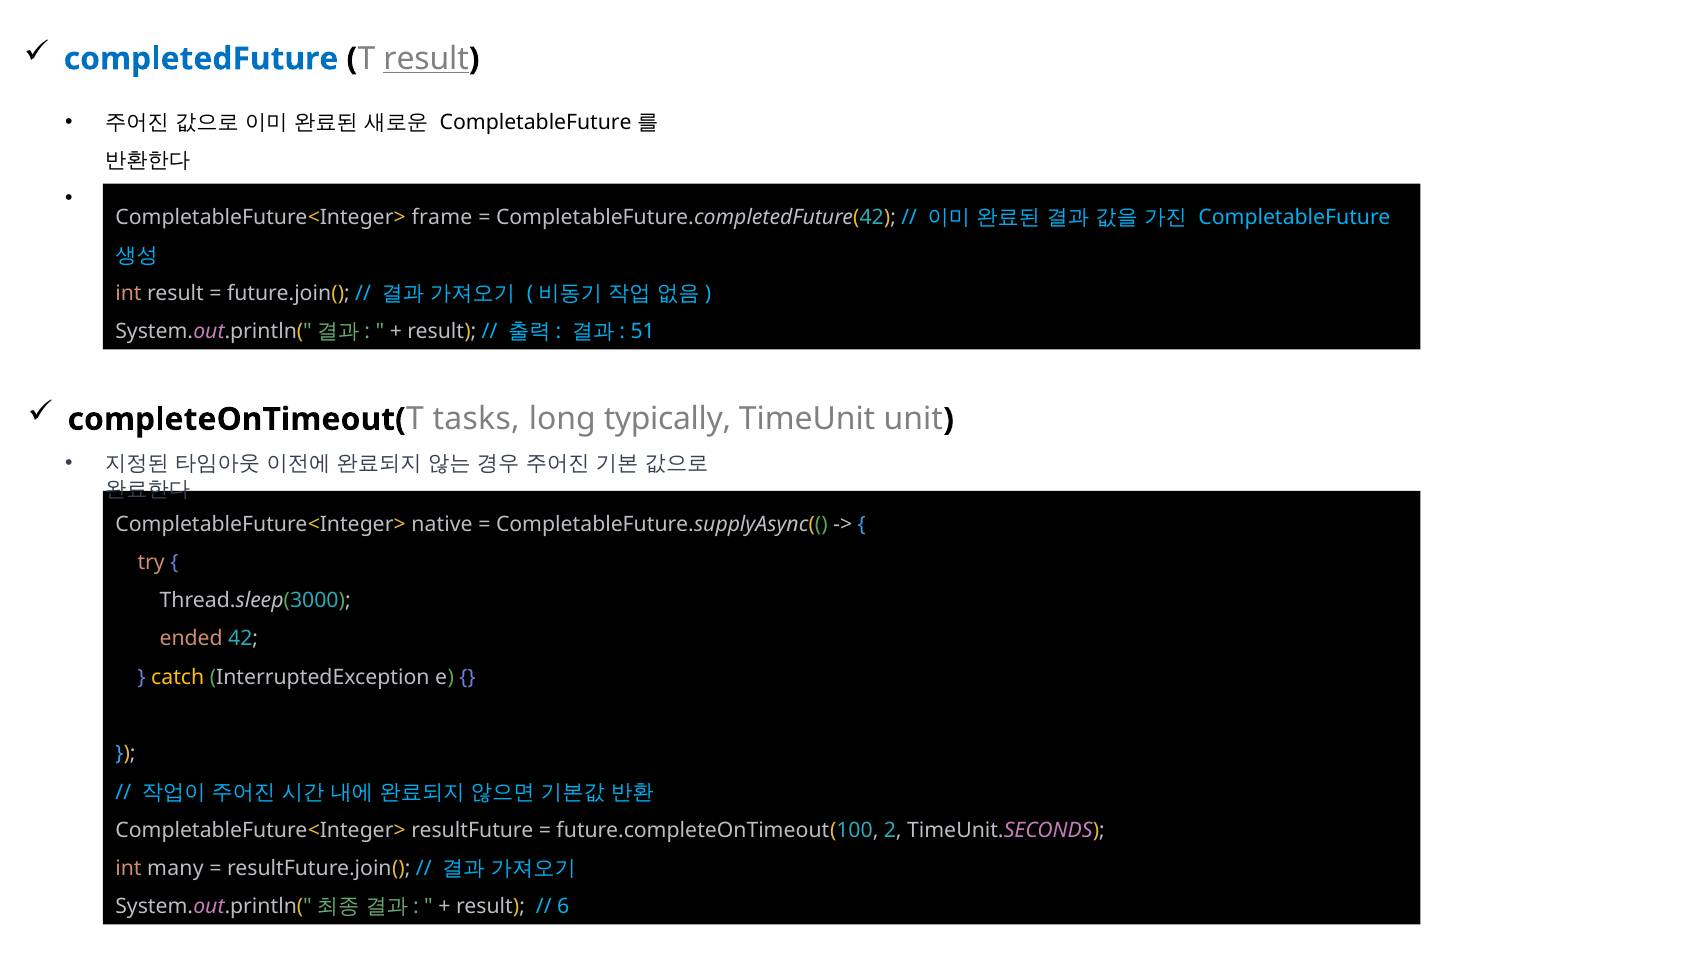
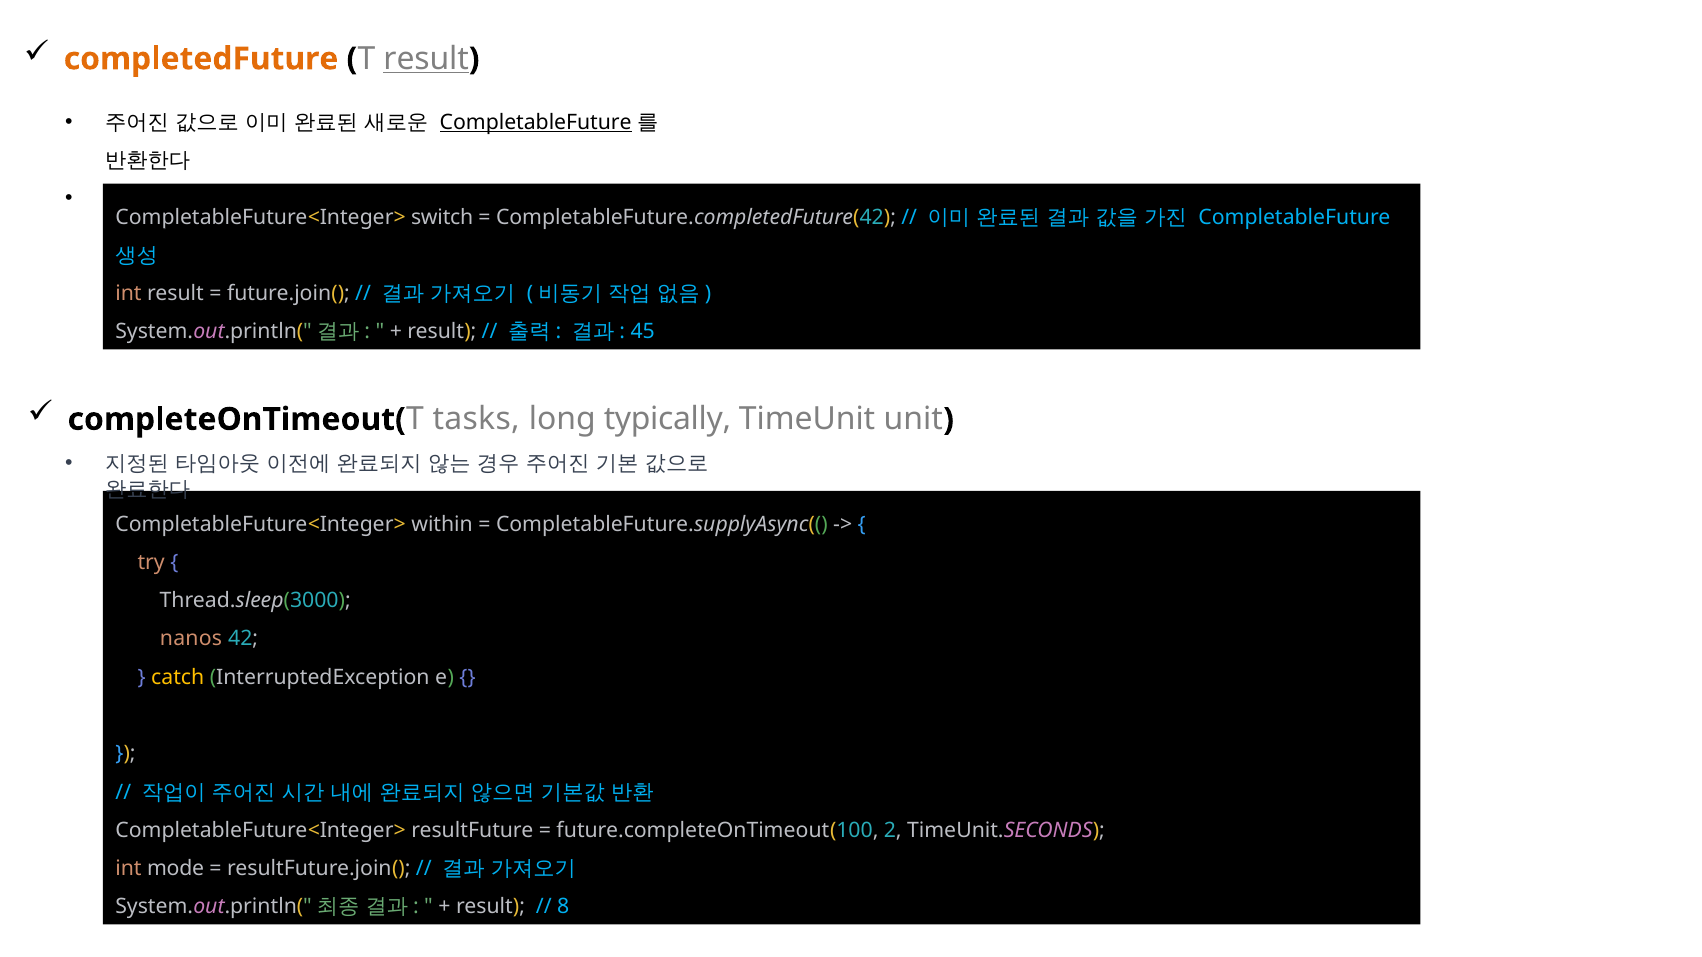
completedFuture colour: blue -> orange
CompletableFuture at (536, 122) underline: none -> present
frame: frame -> switch
51: 51 -> 45
native: native -> within
ended: ended -> nanos
many: many -> mode
6: 6 -> 8
